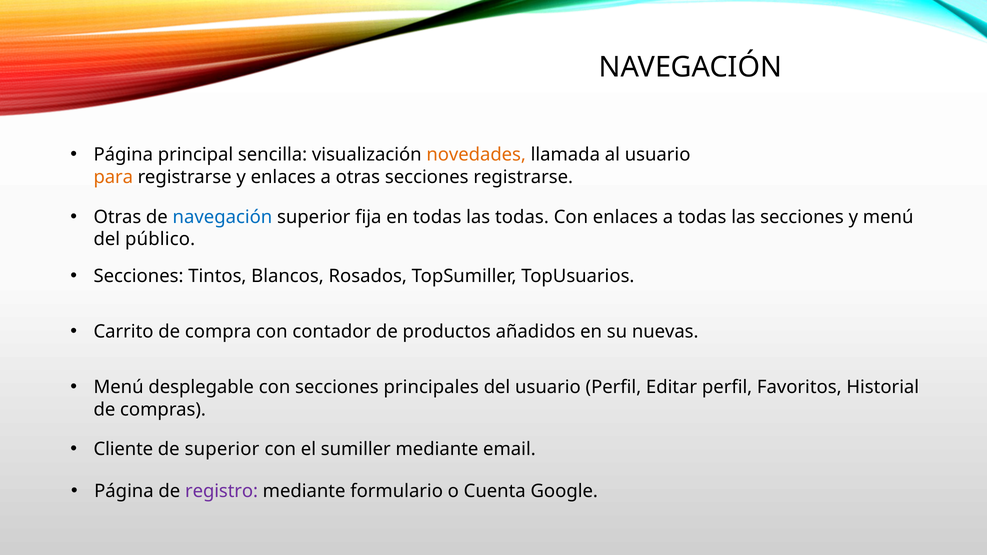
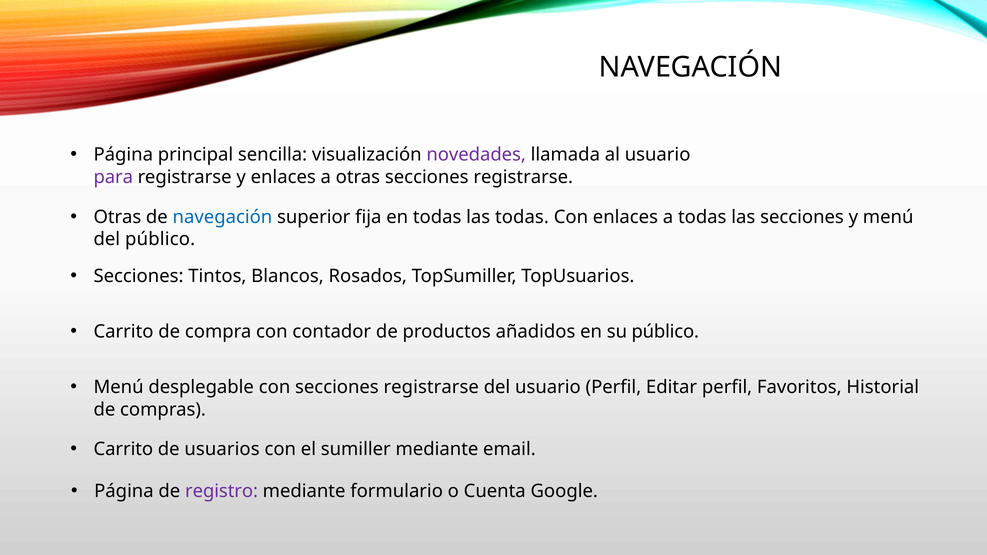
novedades colour: orange -> purple
para colour: orange -> purple
su nuevas: nuevas -> público
con secciones principales: principales -> registrarse
Cliente at (123, 449): Cliente -> Carrito
de superior: superior -> usuarios
